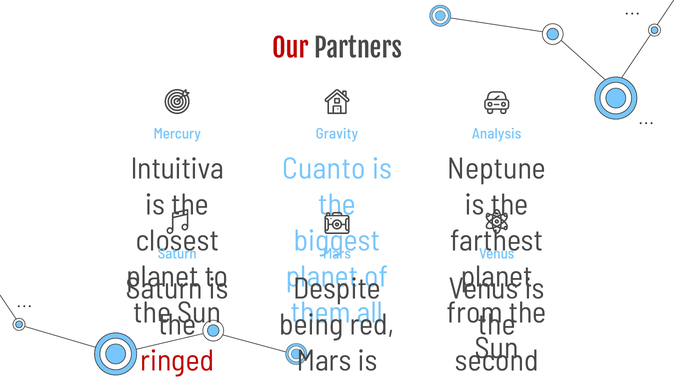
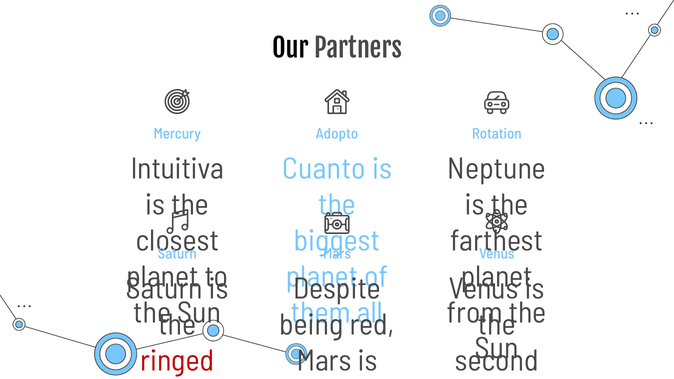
Our colour: red -> black
Gravity: Gravity -> Adopto
Analysis: Analysis -> Rotation
